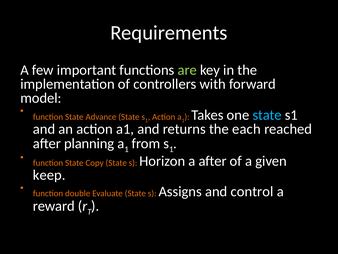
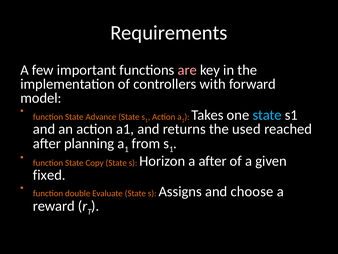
are colour: light green -> pink
each: each -> used
keep: keep -> fixed
control: control -> choose
